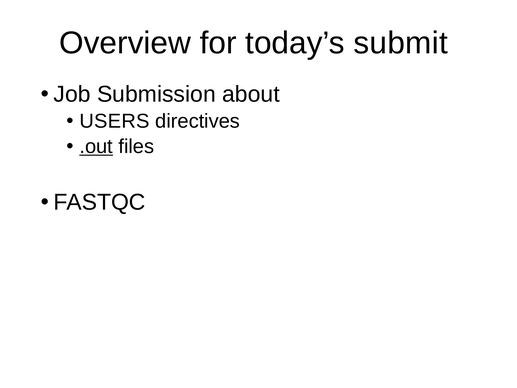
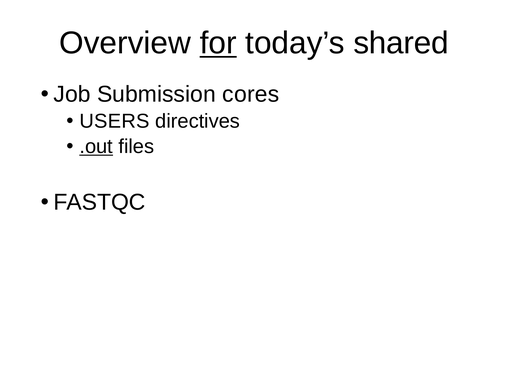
for underline: none -> present
submit: submit -> shared
about: about -> cores
